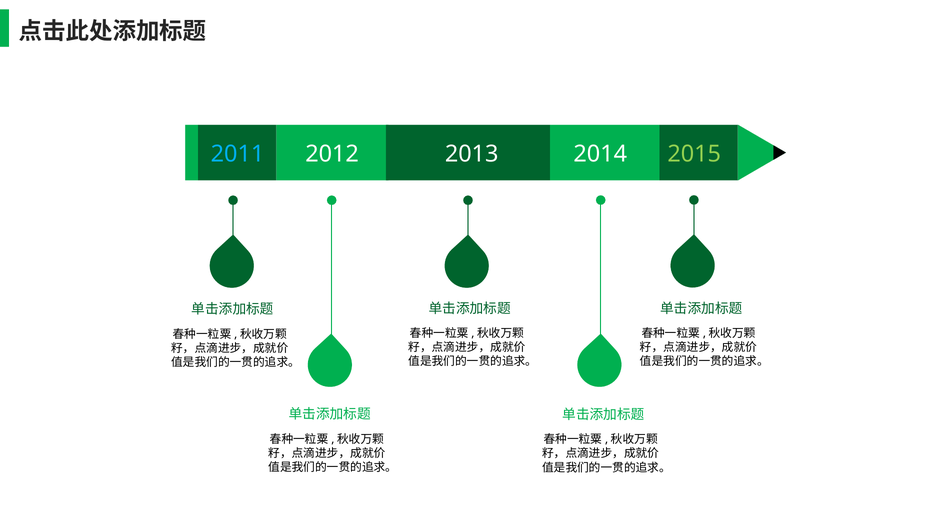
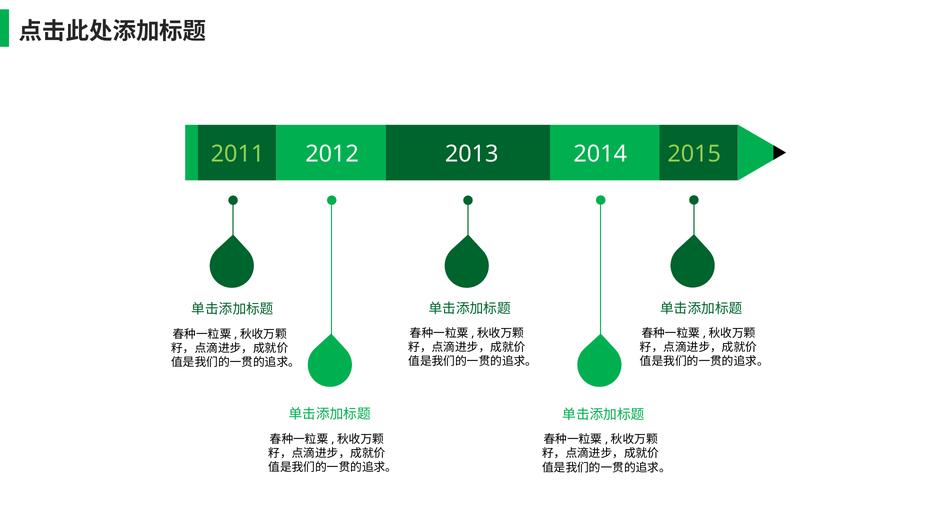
2011 colour: light blue -> light green
